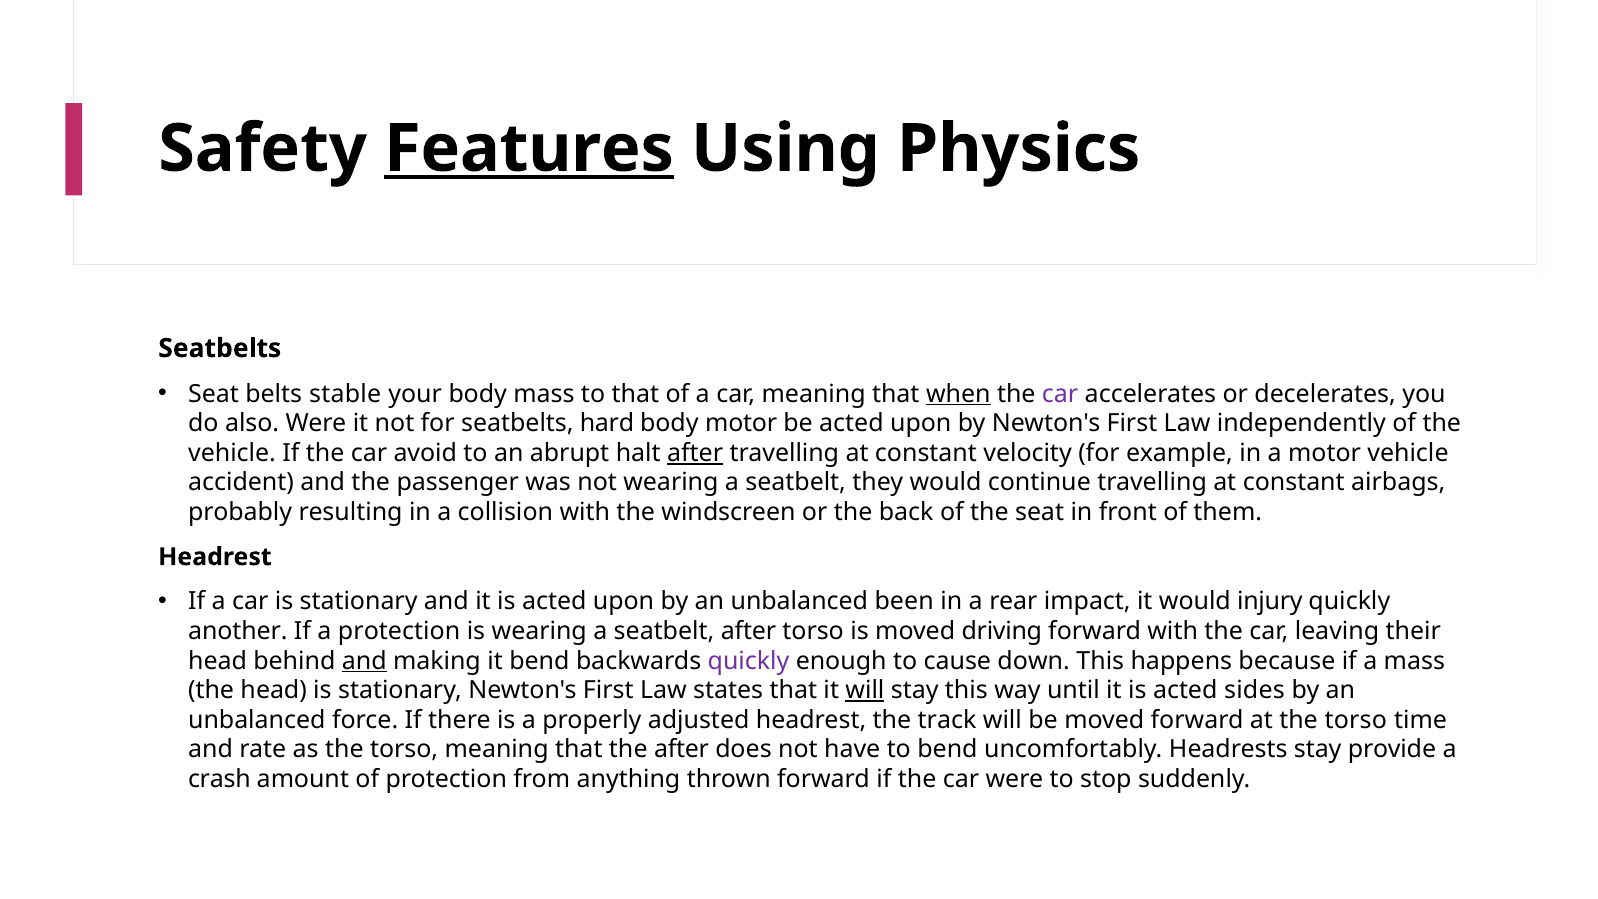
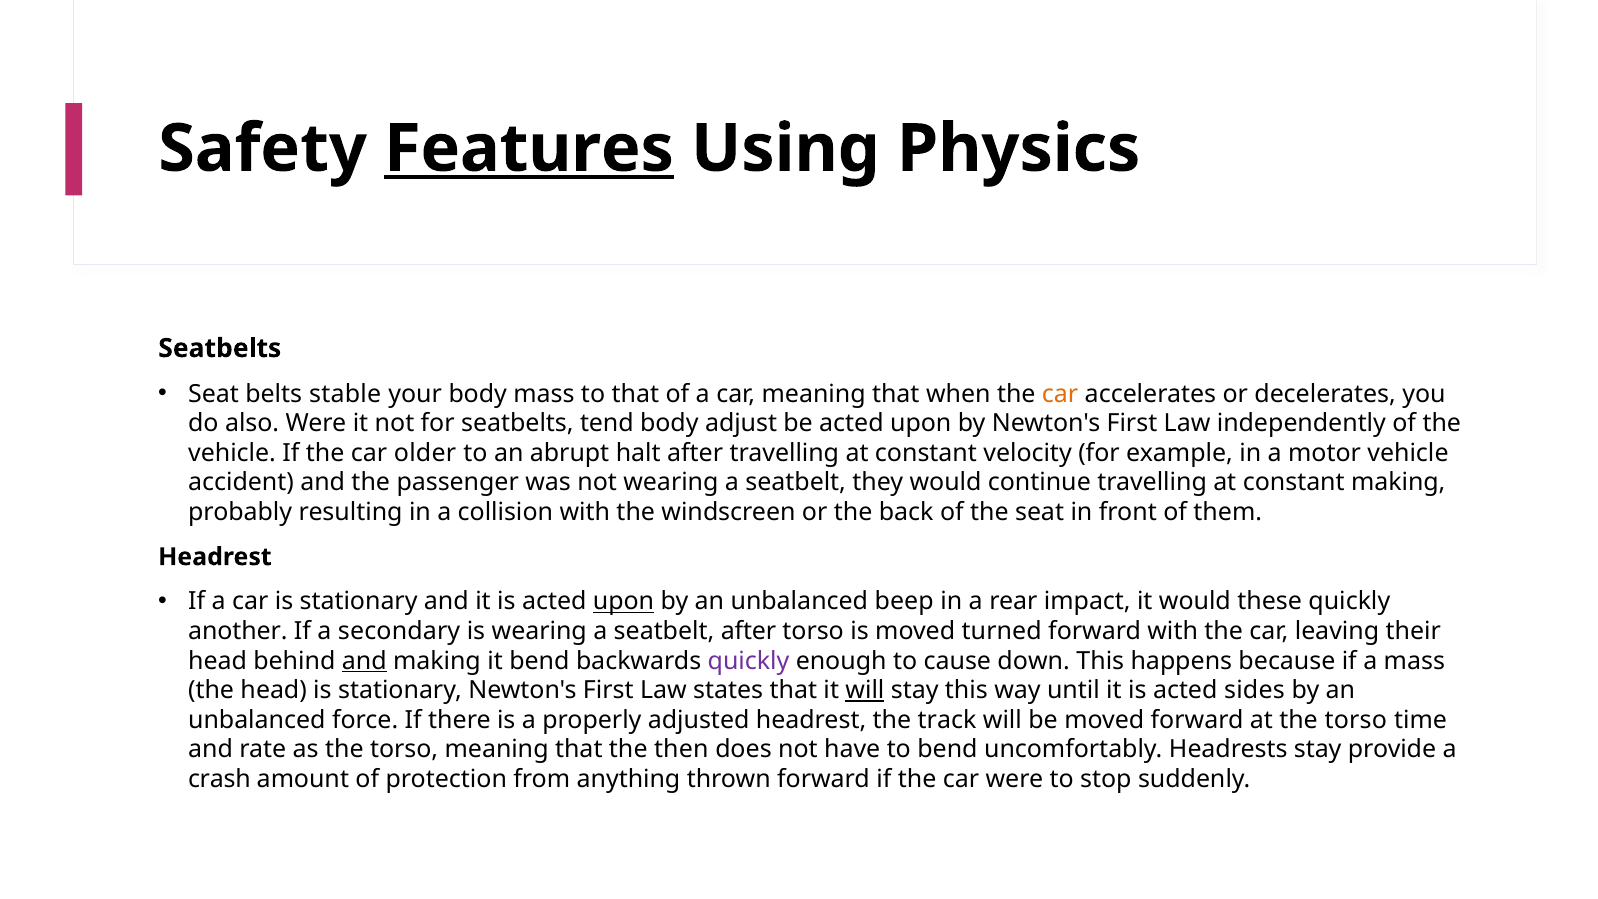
when underline: present -> none
car at (1060, 394) colour: purple -> orange
hard: hard -> tend
body motor: motor -> adjust
avoid: avoid -> older
after at (695, 453) underline: present -> none
constant airbags: airbags -> making
upon at (624, 601) underline: none -> present
been: been -> beep
injury: injury -> these
a protection: protection -> secondary
driving: driving -> turned
the after: after -> then
